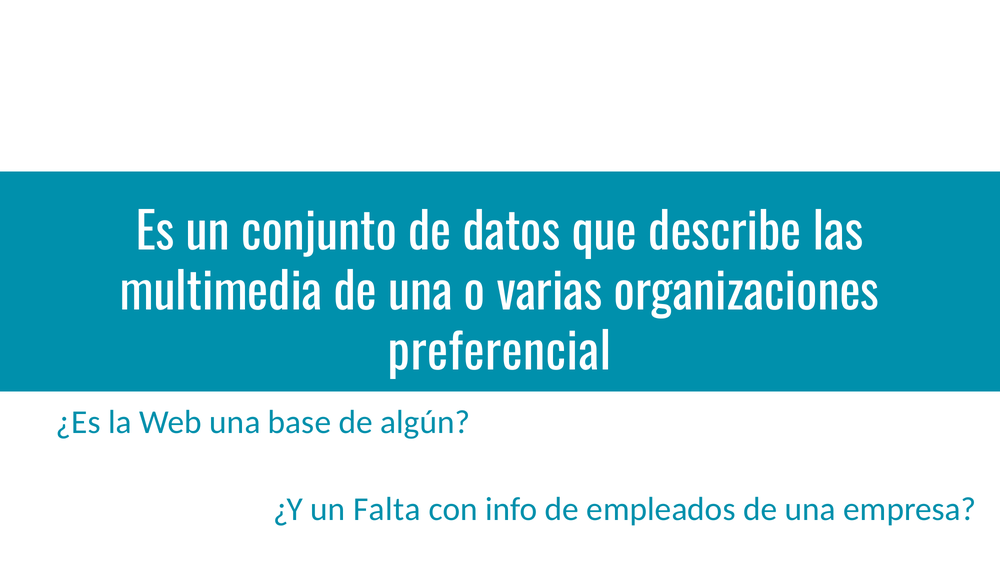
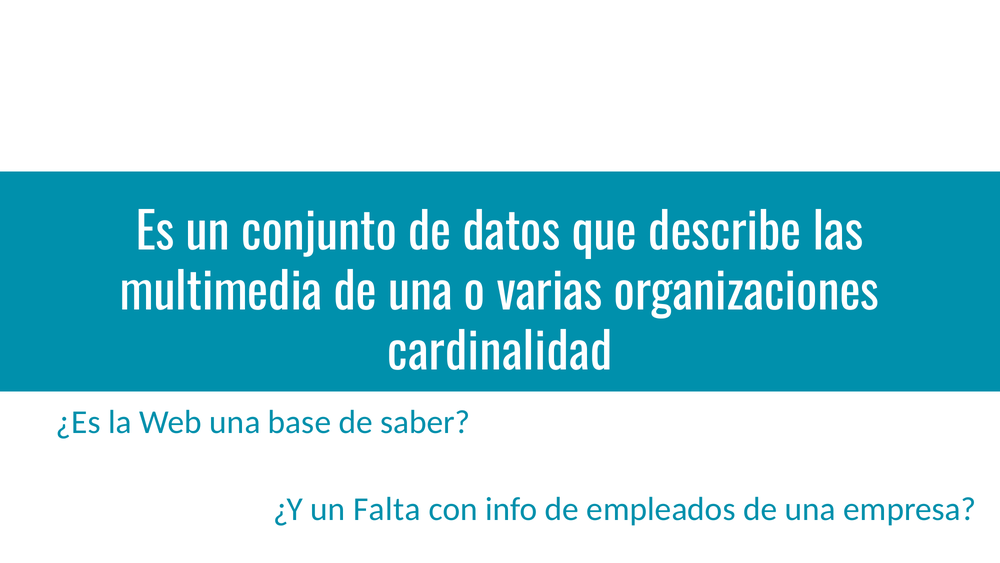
preferencial: preferencial -> cardinalidad
algún: algún -> saber
